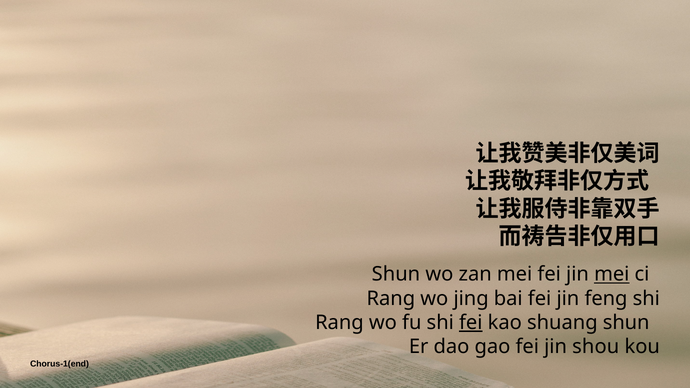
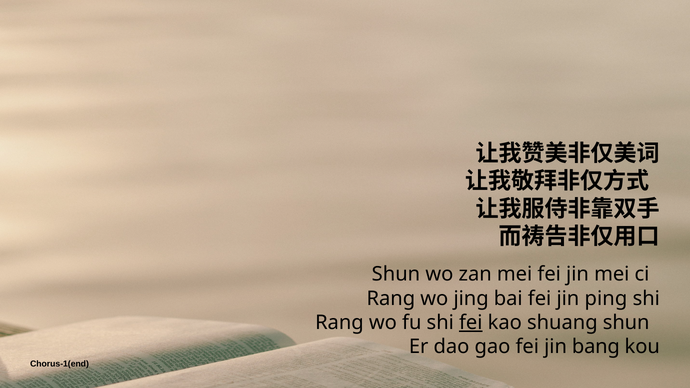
mei at (612, 274) underline: present -> none
feng: feng -> ping
shou: shou -> bang
